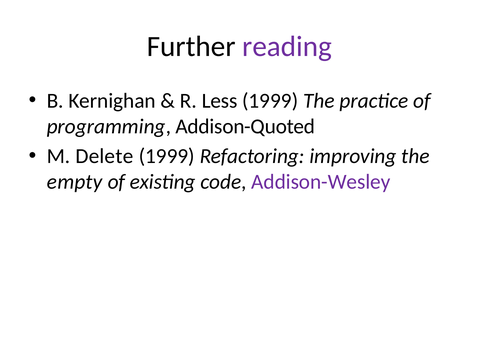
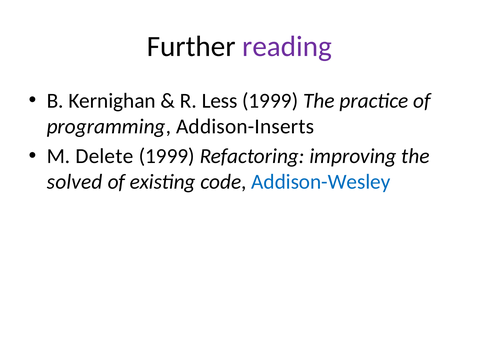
Addison-Quoted: Addison-Quoted -> Addison-Inserts
empty: empty -> solved
Addison-Wesley colour: purple -> blue
